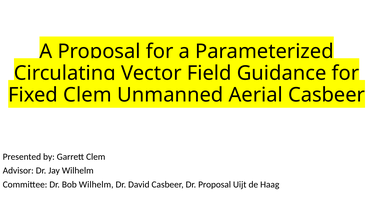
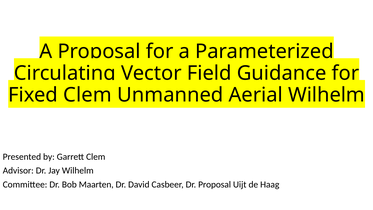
Aerial Casbeer: Casbeer -> Wilhelm
Bob Wilhelm: Wilhelm -> Maarten
